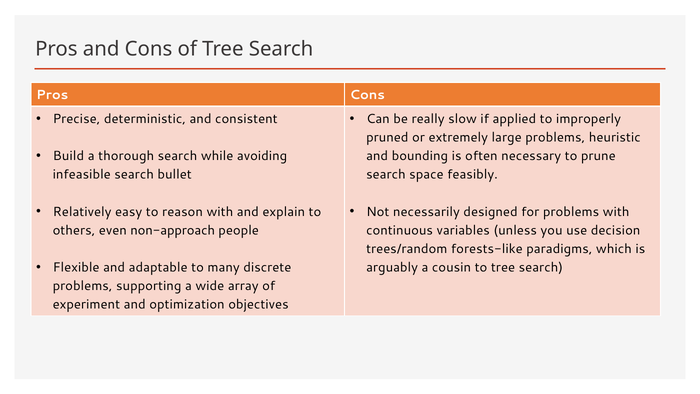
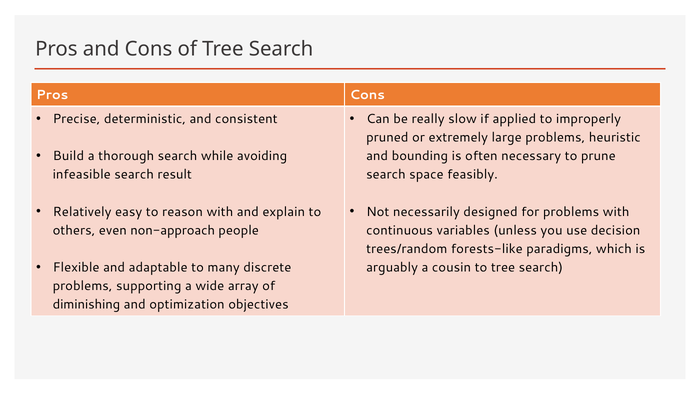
bullet: bullet -> result
experiment: experiment -> diminishing
